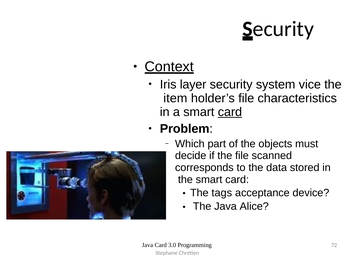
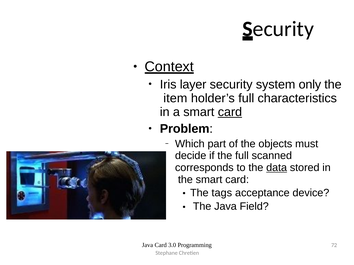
vice: vice -> only
holder’s file: file -> full
the file: file -> full
data underline: none -> present
Alice: Alice -> Field
